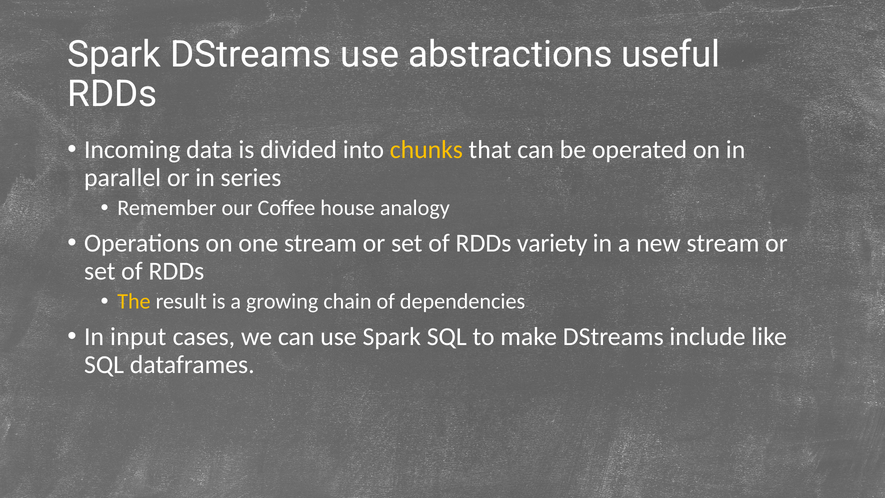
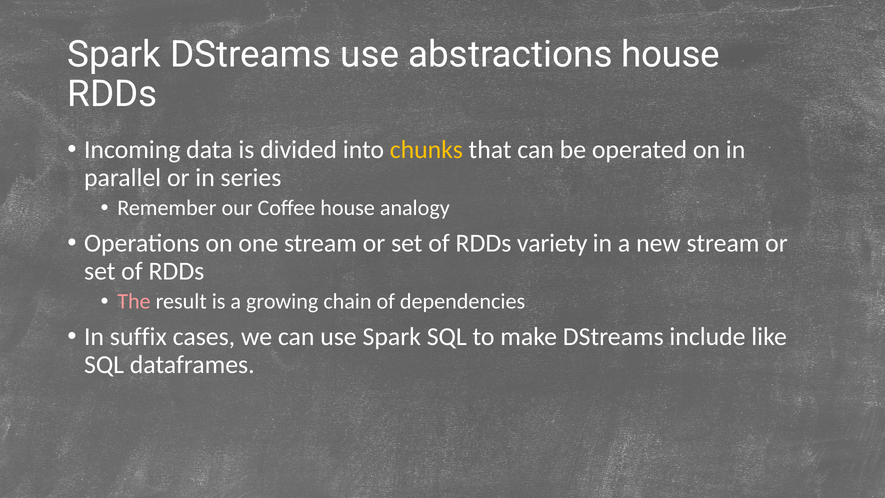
abstractions useful: useful -> house
The colour: yellow -> pink
input: input -> suffix
